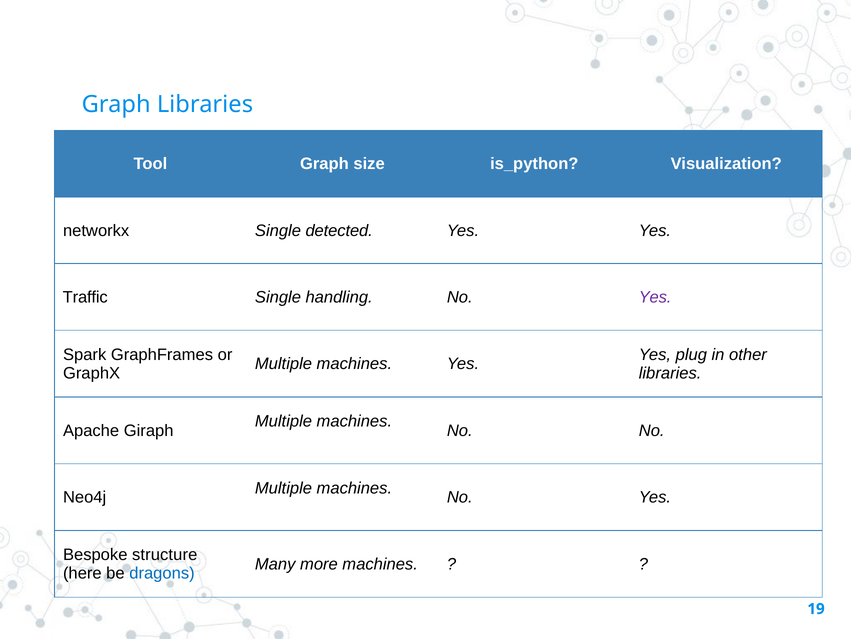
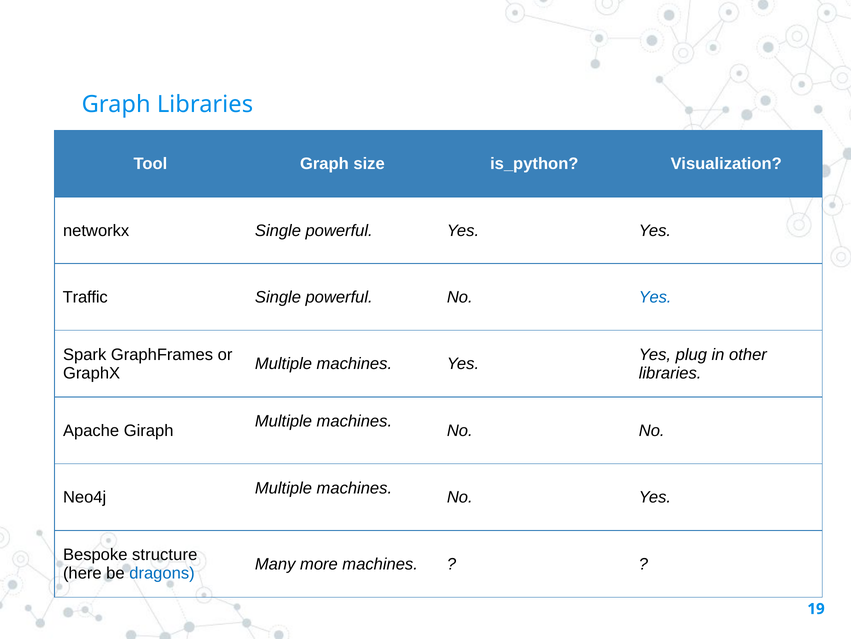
networkx Single detected: detected -> powerful
handling at (339, 297): handling -> powerful
Yes at (655, 297) colour: purple -> blue
